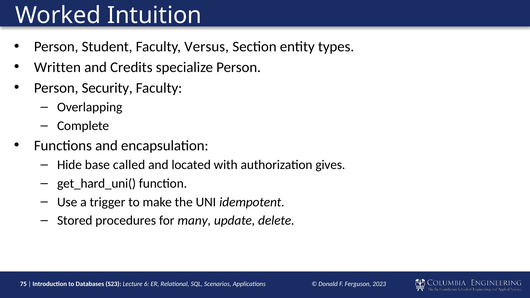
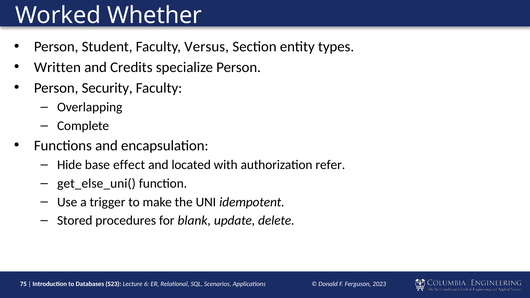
Intuition: Intuition -> Whether
called: called -> effect
gives: gives -> refer
get_hard_uni(: get_hard_uni( -> get_else_uni(
many: many -> blank
